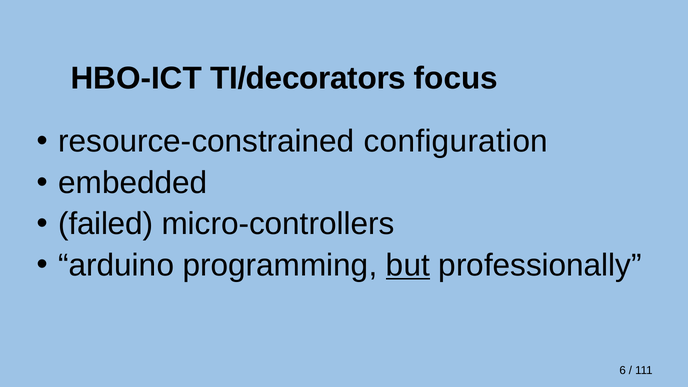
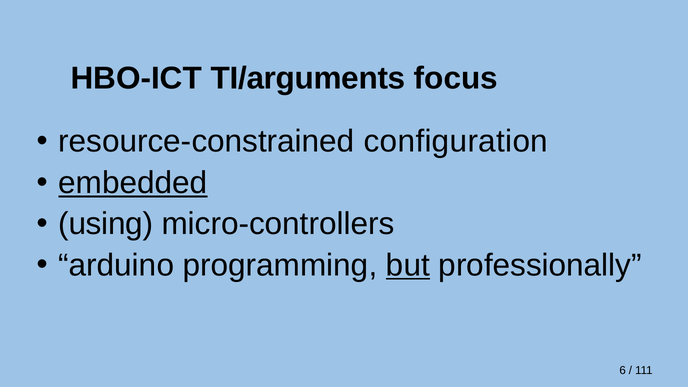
TI/decorators: TI/decorators -> TI/arguments
embedded underline: none -> present
failed: failed -> using
